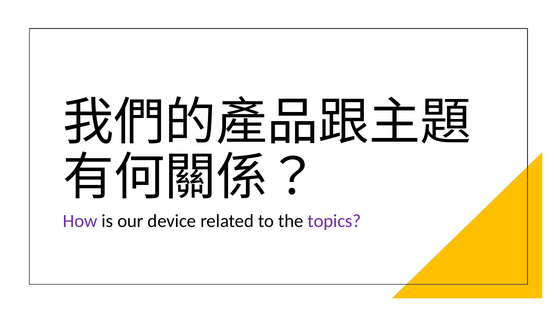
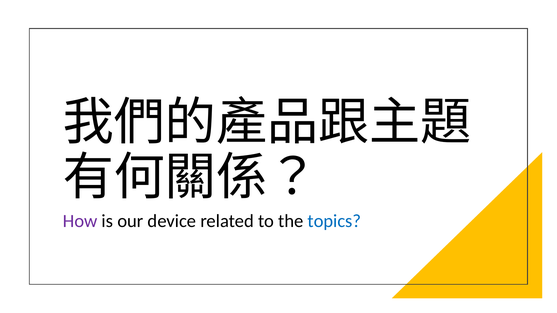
topics colour: purple -> blue
